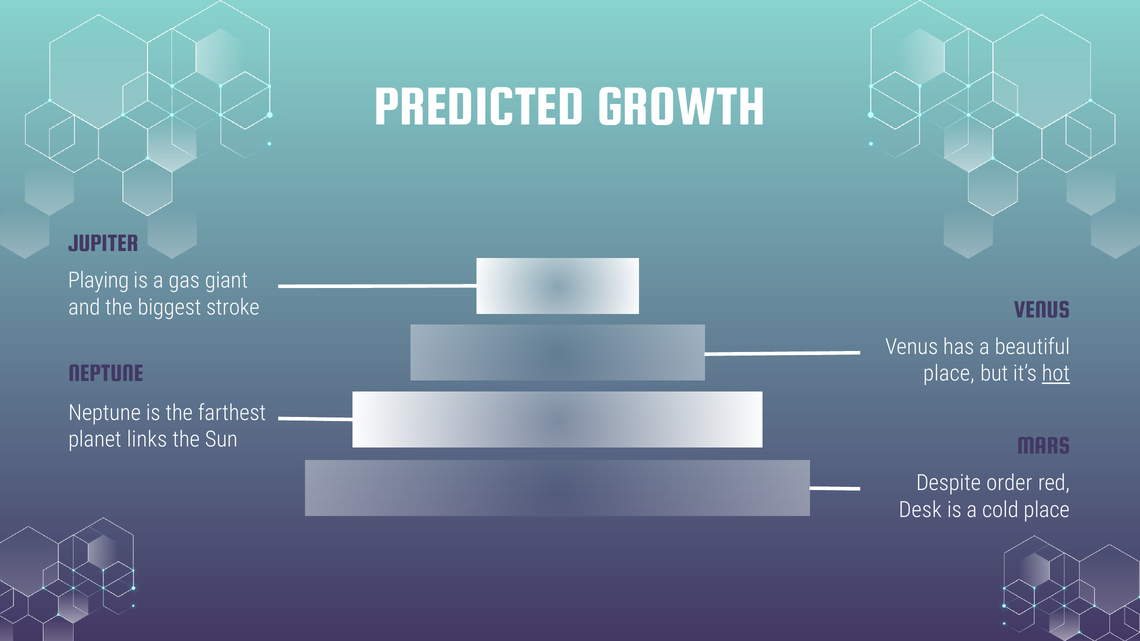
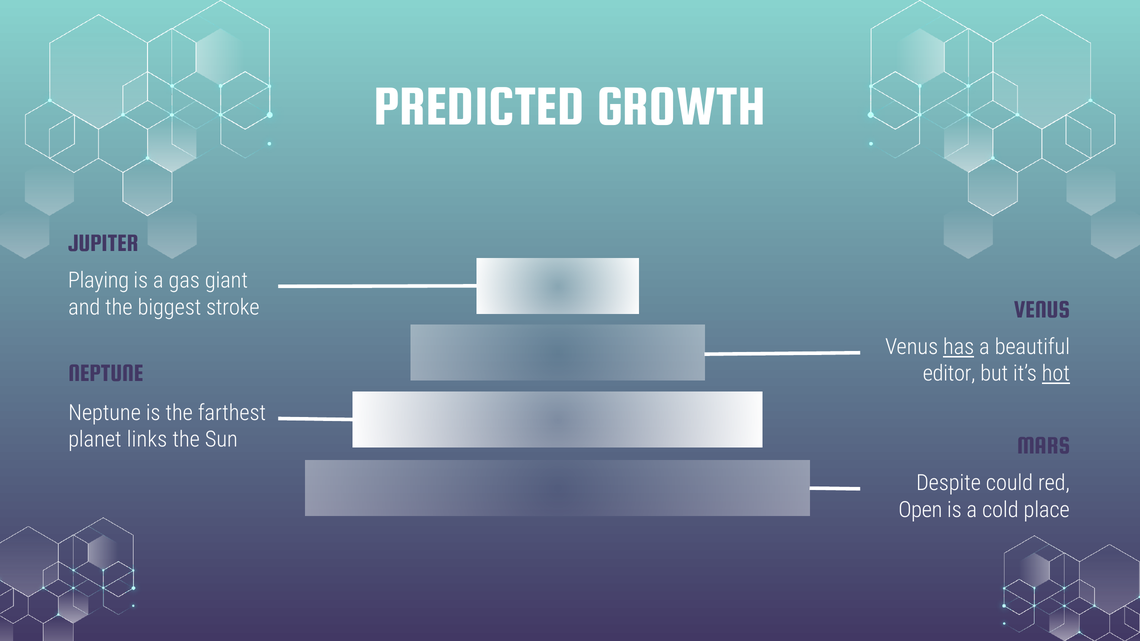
has underline: none -> present
place at (949, 374): place -> editor
order: order -> could
Desk: Desk -> Open
